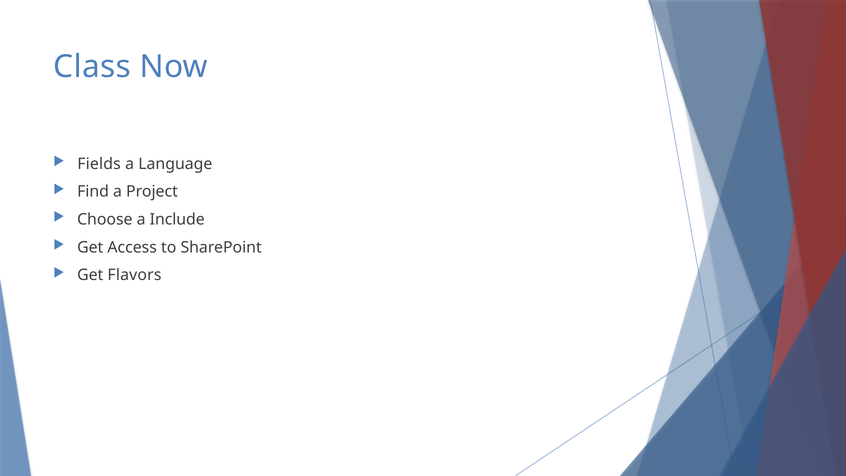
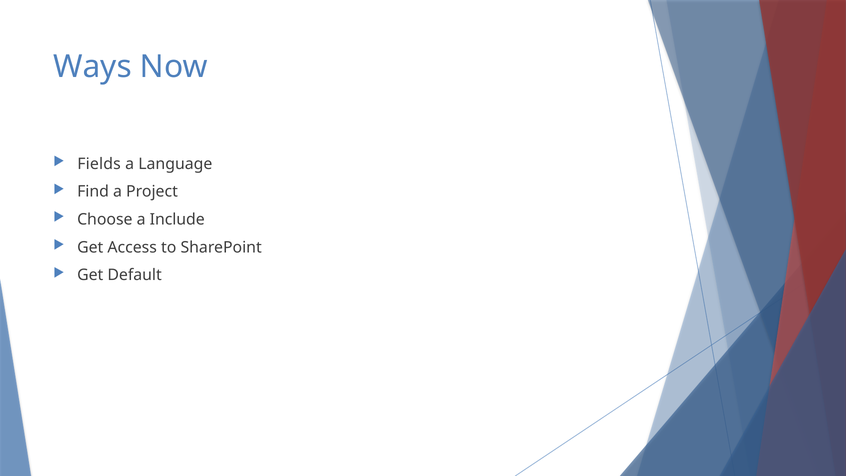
Class: Class -> Ways
Flavors: Flavors -> Default
